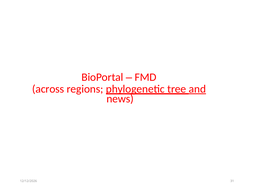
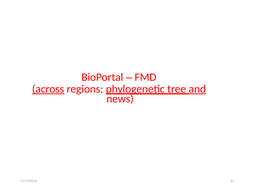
across underline: none -> present
